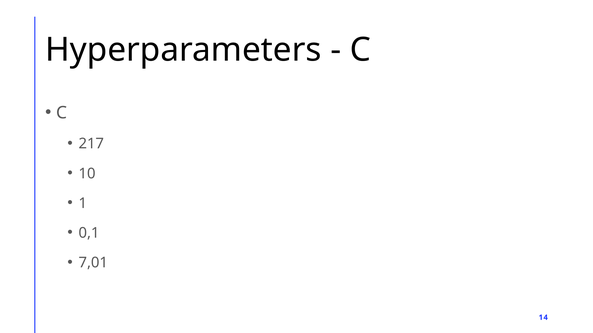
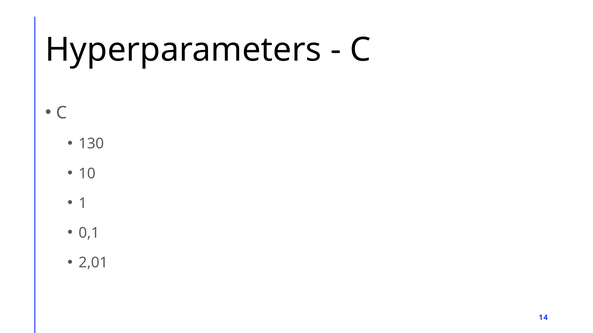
217: 217 -> 130
7,01: 7,01 -> 2,01
